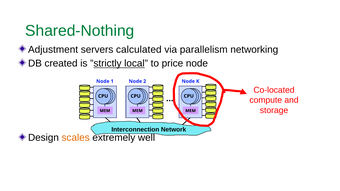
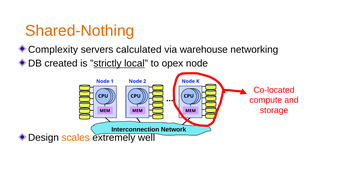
Shared-Nothing colour: green -> orange
Adjustment: Adjustment -> Complexity
parallelism: parallelism -> warehouse
price: price -> opex
